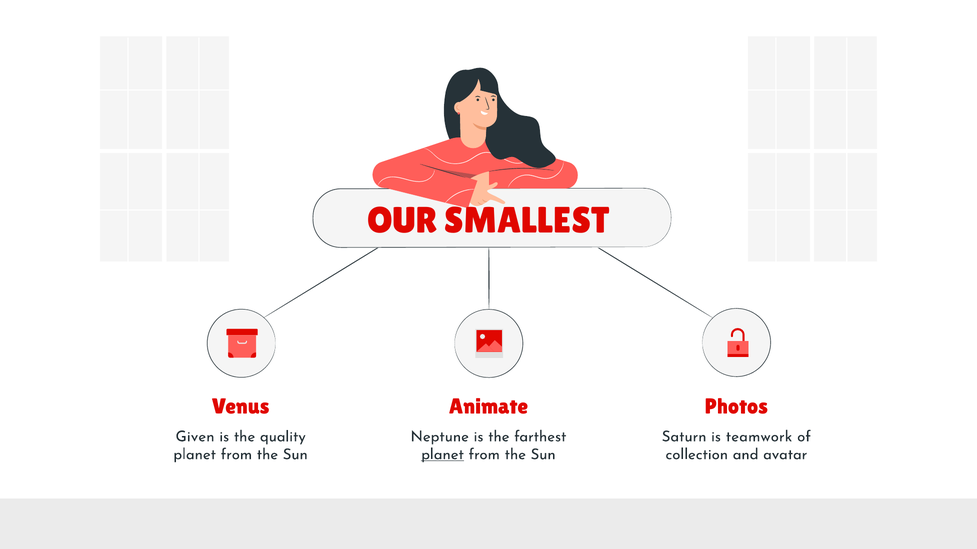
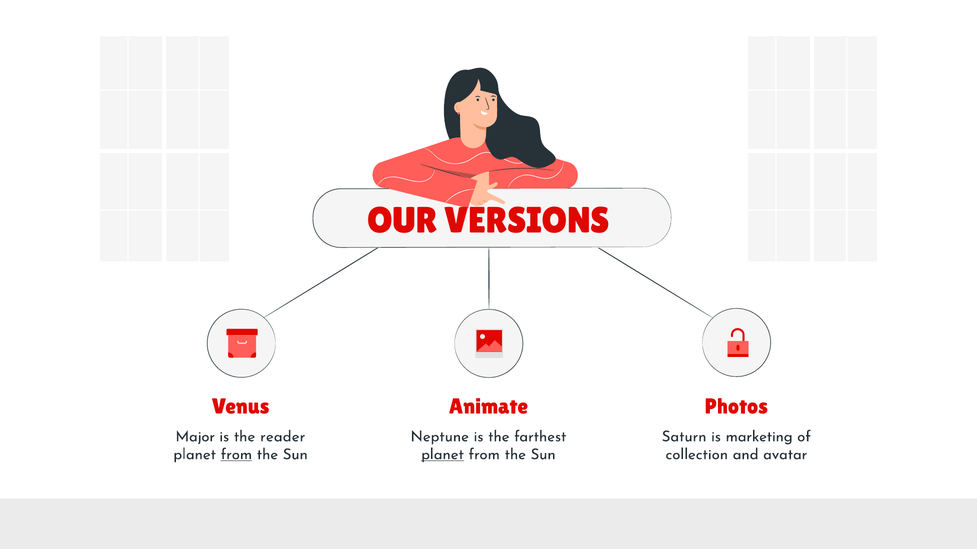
SMALLEST: SMALLEST -> VERSIONS
Given: Given -> Major
quality: quality -> reader
teamwork: teamwork -> marketing
from at (236, 455) underline: none -> present
